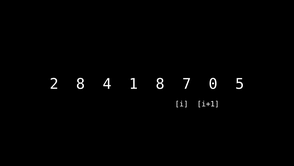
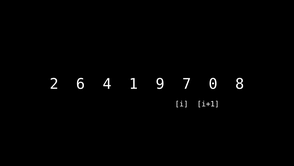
2 8: 8 -> 6
1 8: 8 -> 9
5: 5 -> 8
